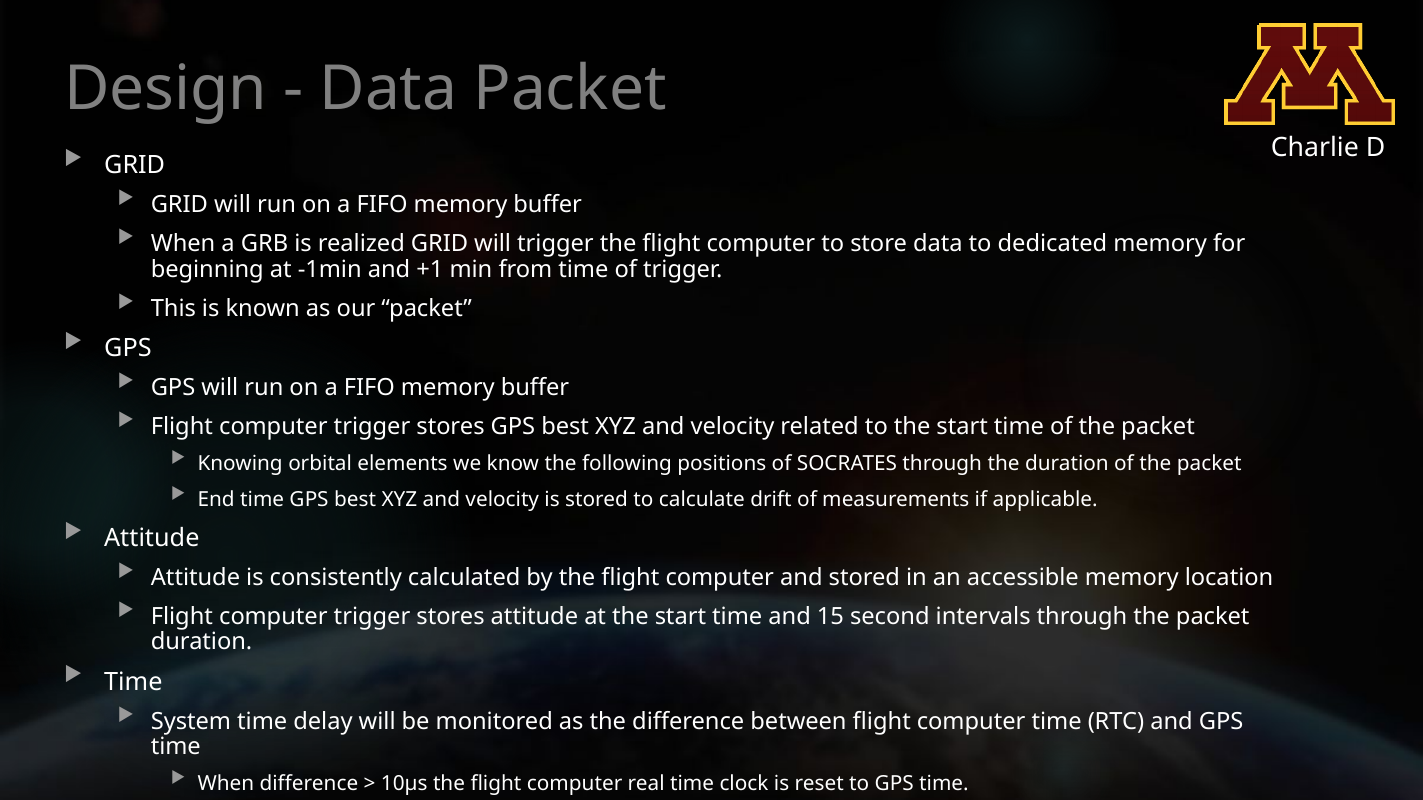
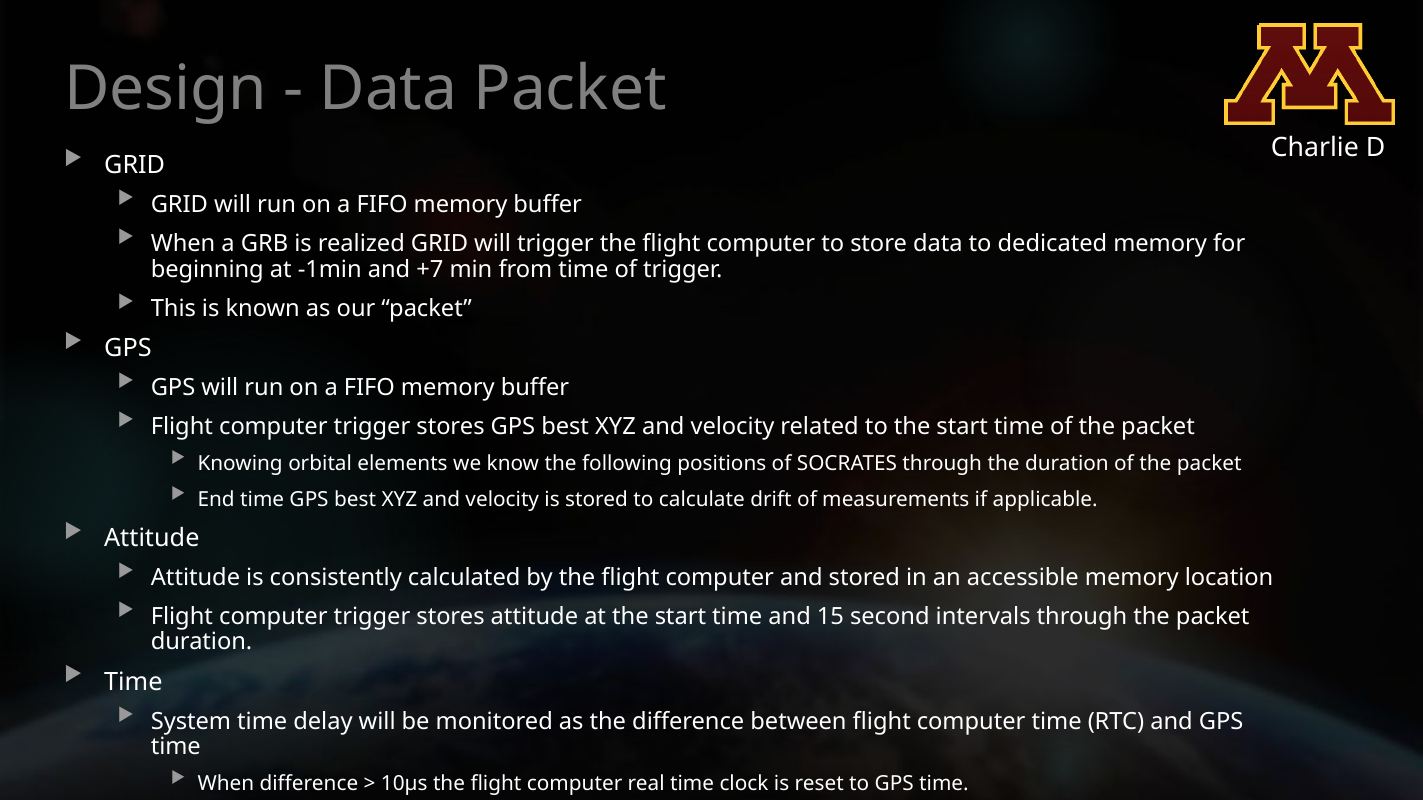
+1: +1 -> +7
